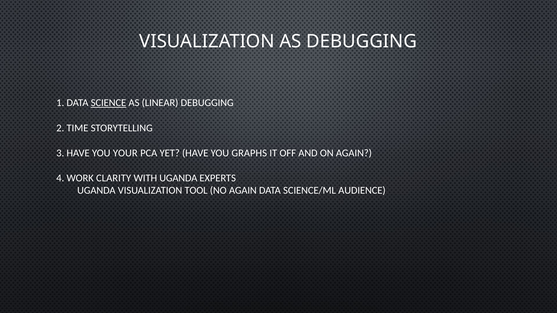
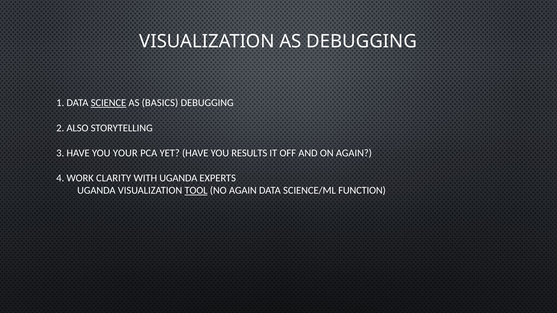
LINEAR: LINEAR -> BASICS
TIME: TIME -> ALSO
GRAPHS: GRAPHS -> RESULTS
TOOL underline: none -> present
AUDIENCE: AUDIENCE -> FUNCTION
